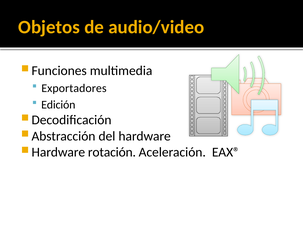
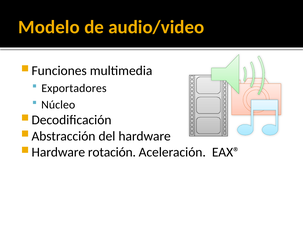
Objetos: Objetos -> Modelo
Edición: Edición -> Núcleo
